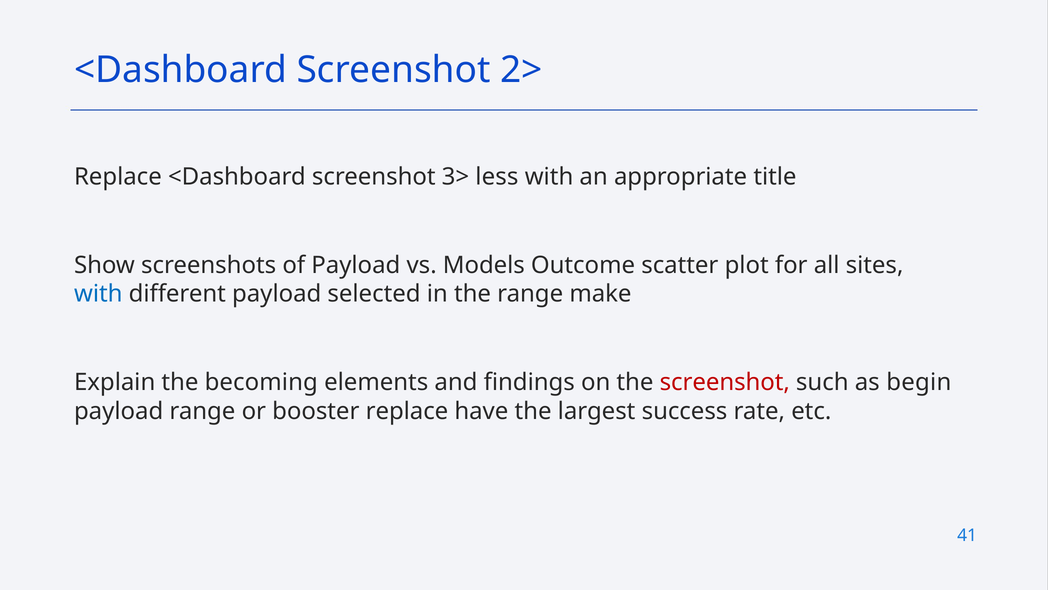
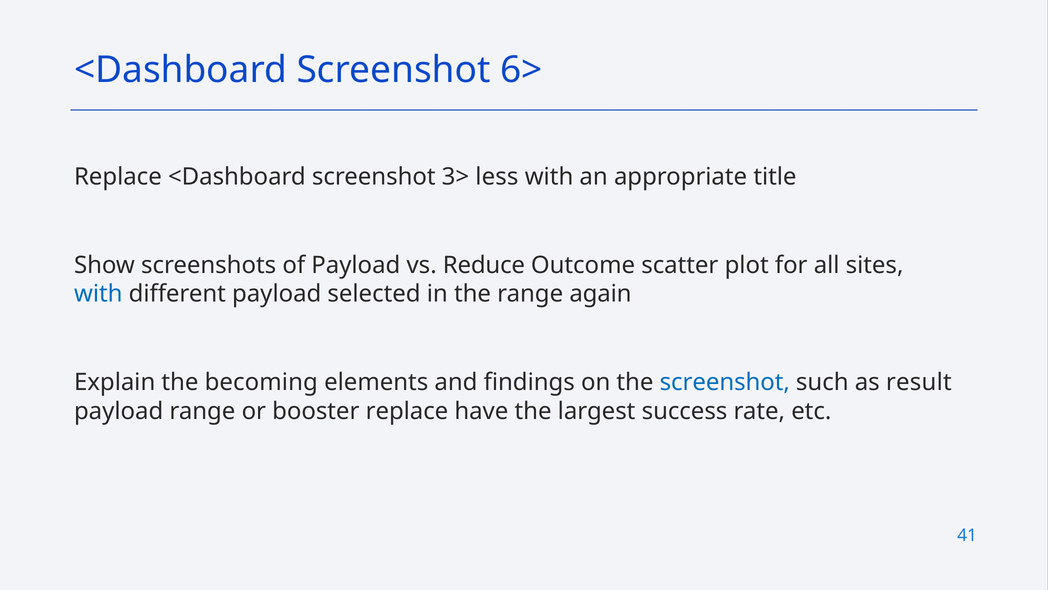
2>: 2> -> 6>
Models: Models -> Reduce
make: make -> again
screenshot at (725, 382) colour: red -> blue
begin: begin -> result
